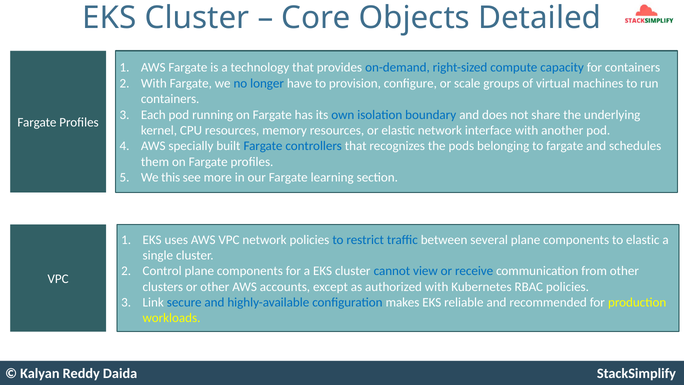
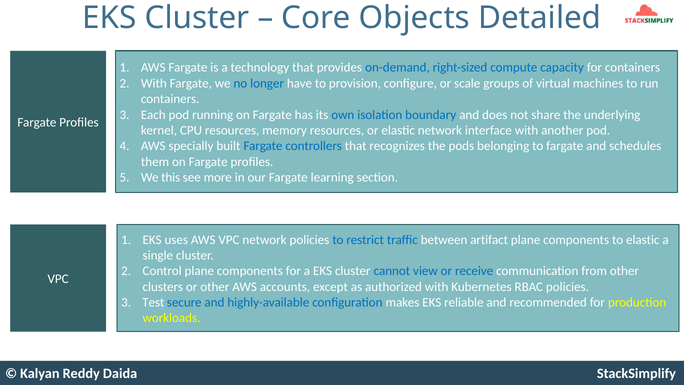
several: several -> artifact
Link: Link -> Test
